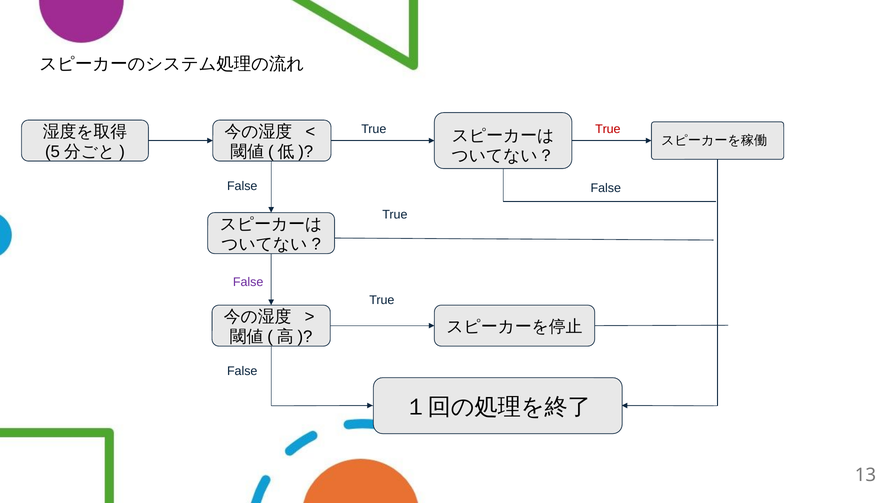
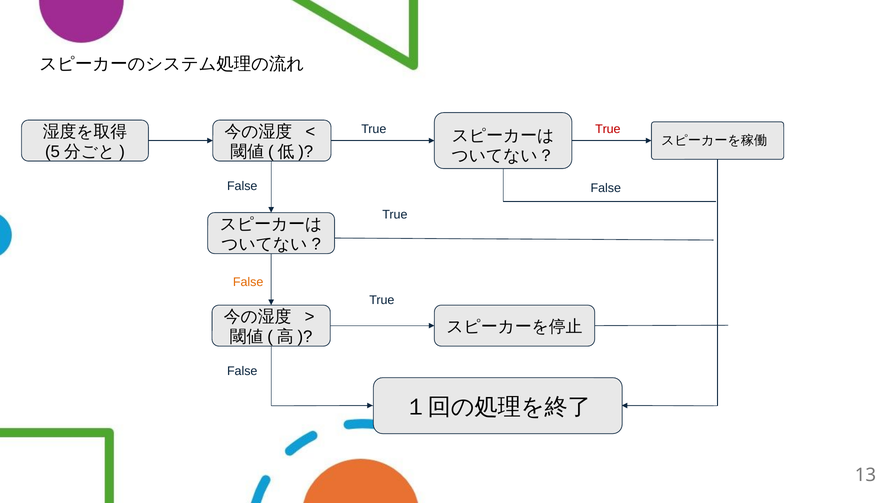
False at (248, 282) colour: purple -> orange
